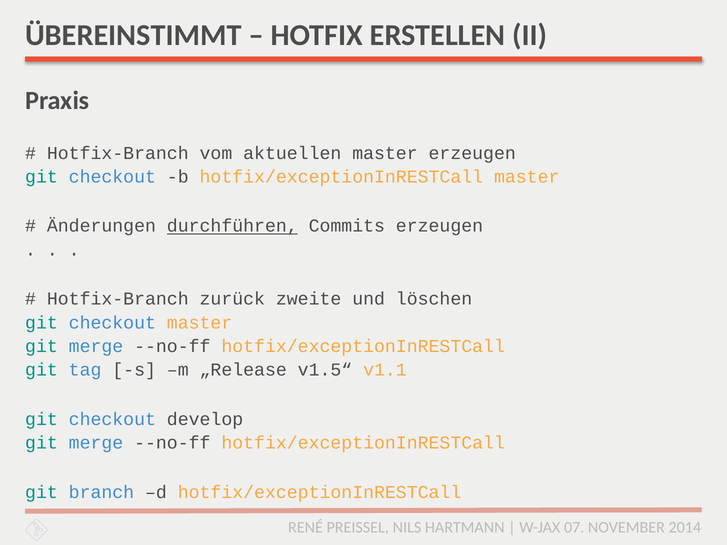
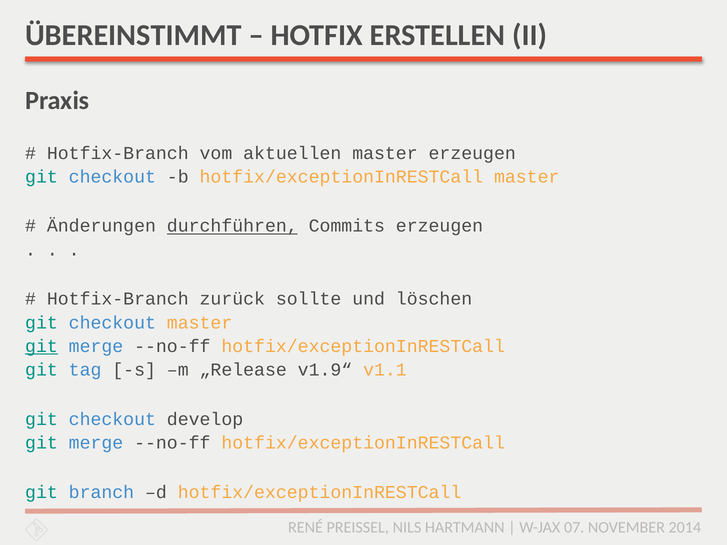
zweite: zweite -> sollte
git at (41, 346) underline: none -> present
v1.5“: v1.5“ -> v1.9“
